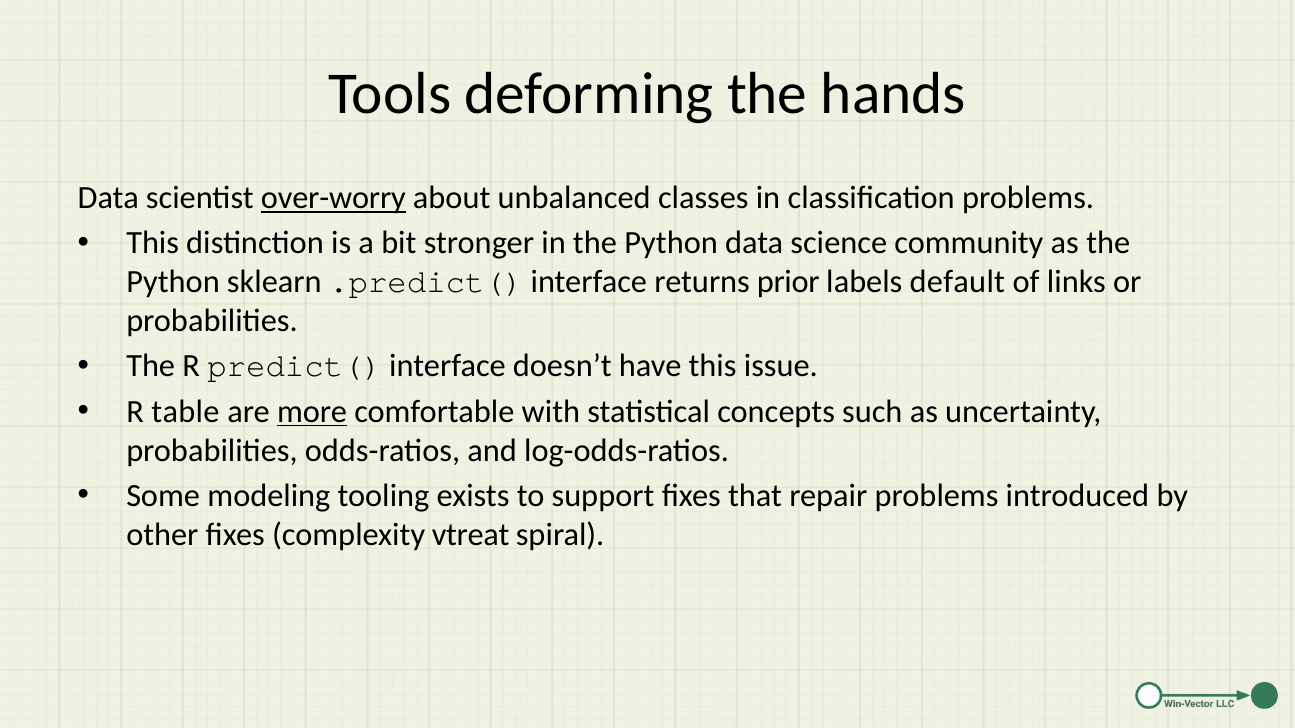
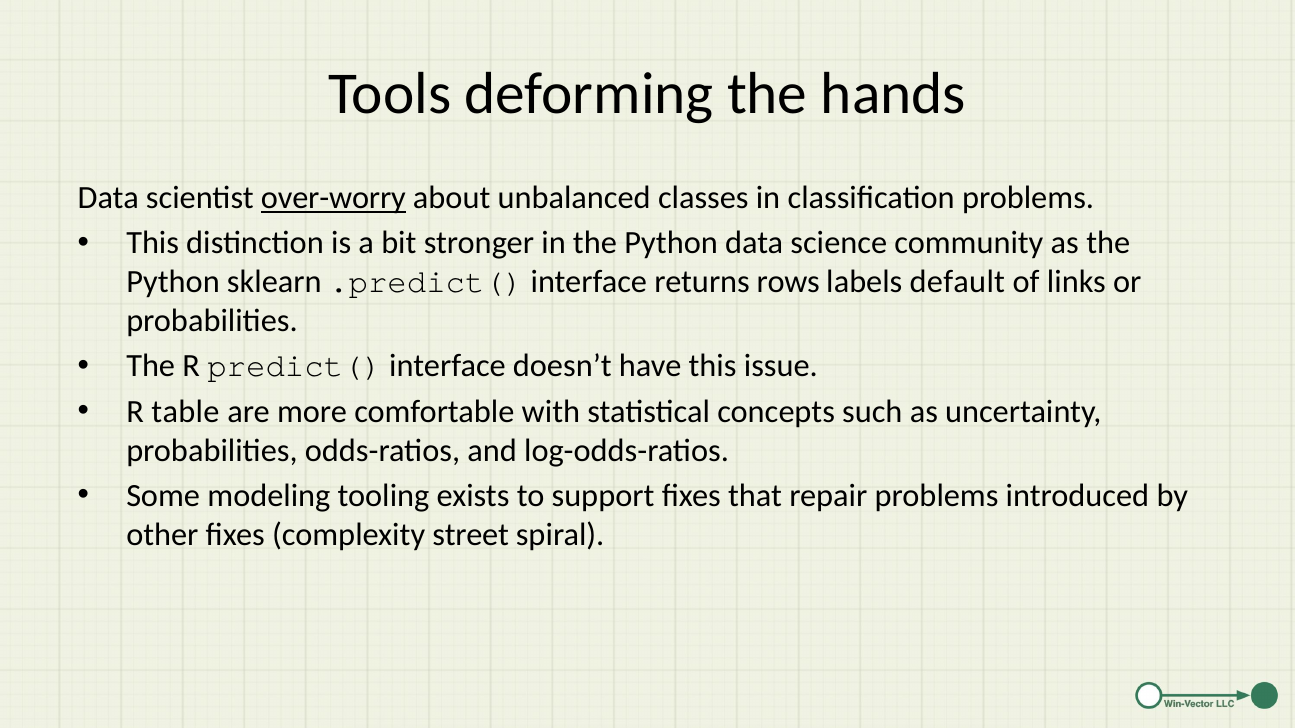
prior: prior -> rows
more underline: present -> none
vtreat: vtreat -> street
